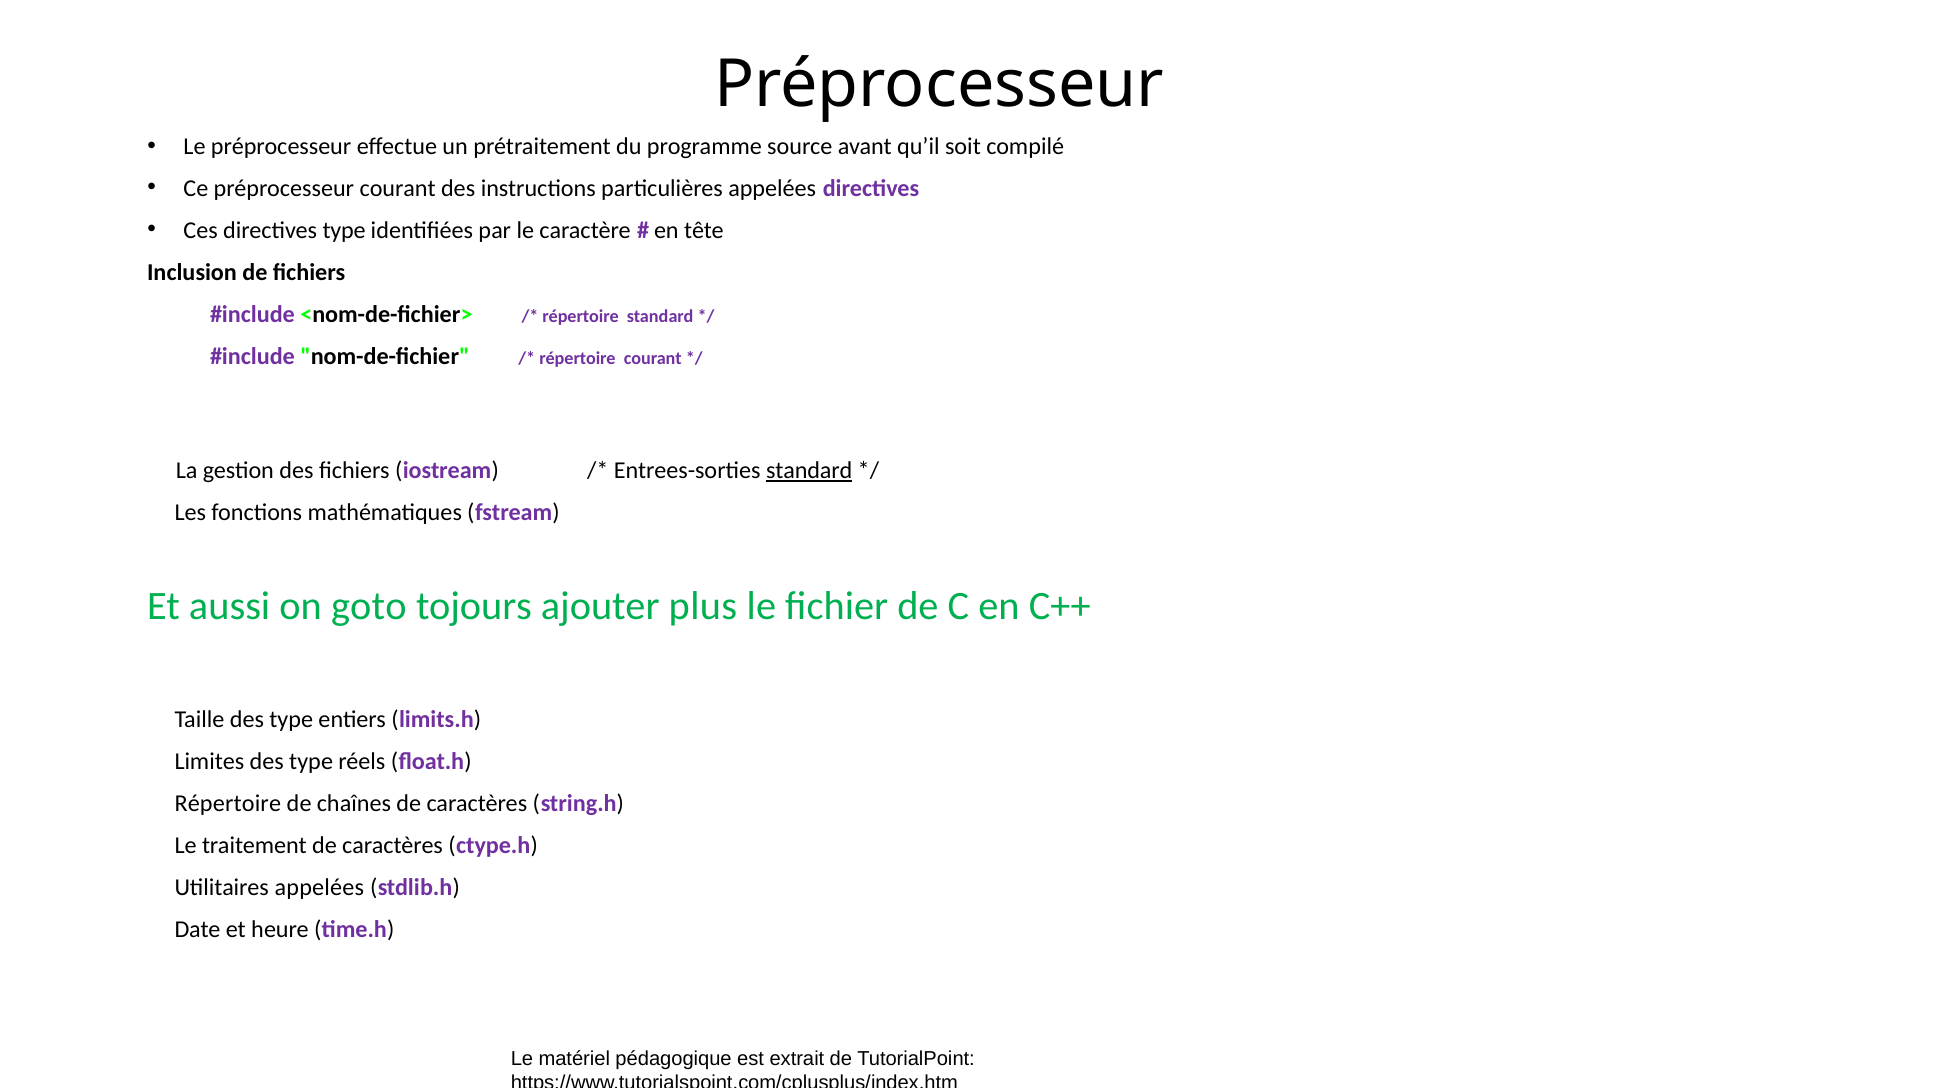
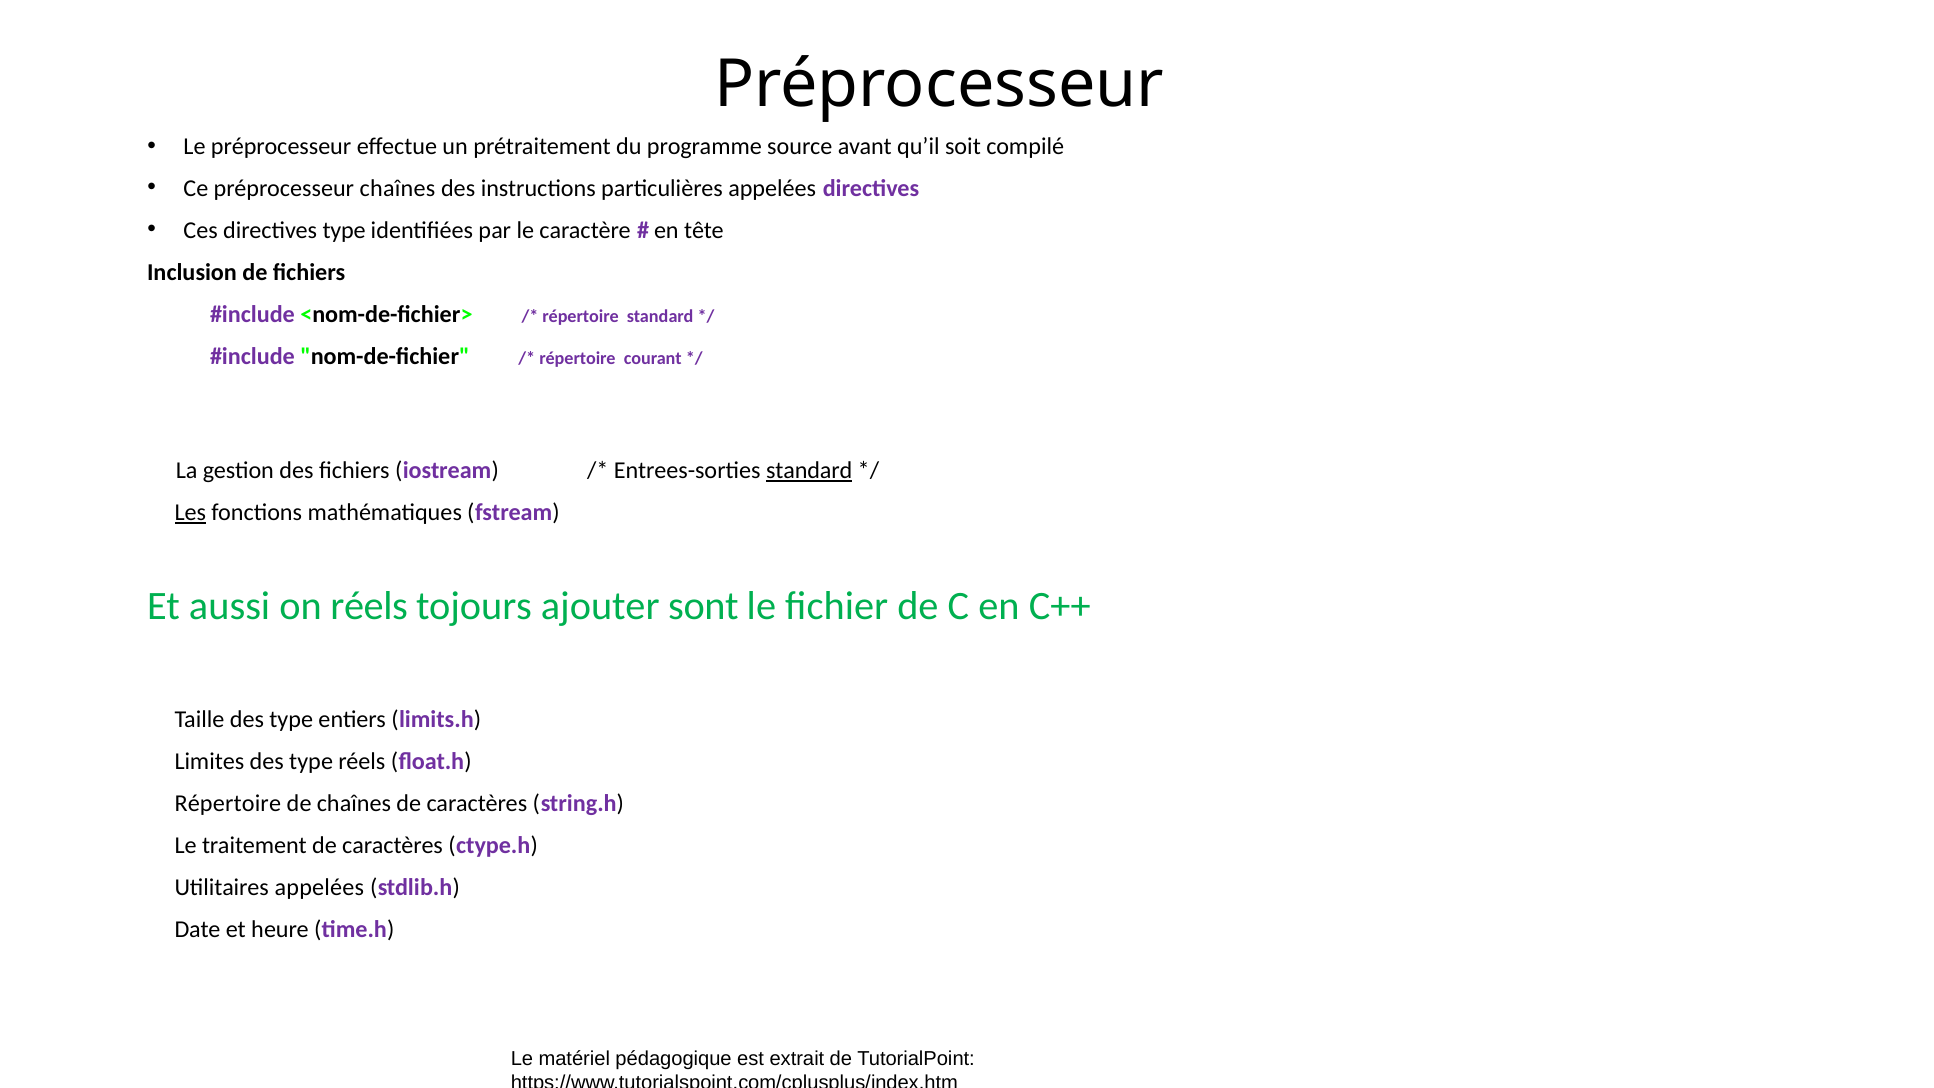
préprocesseur courant: courant -> chaînes
Les underline: none -> present
on goto: goto -> réels
plus: plus -> sont
